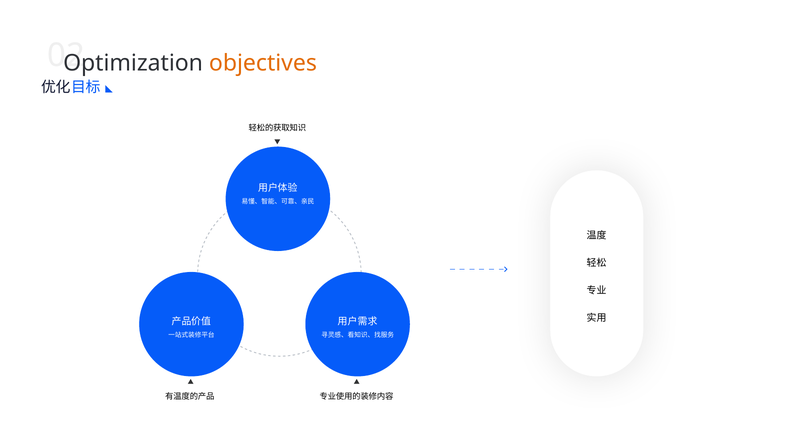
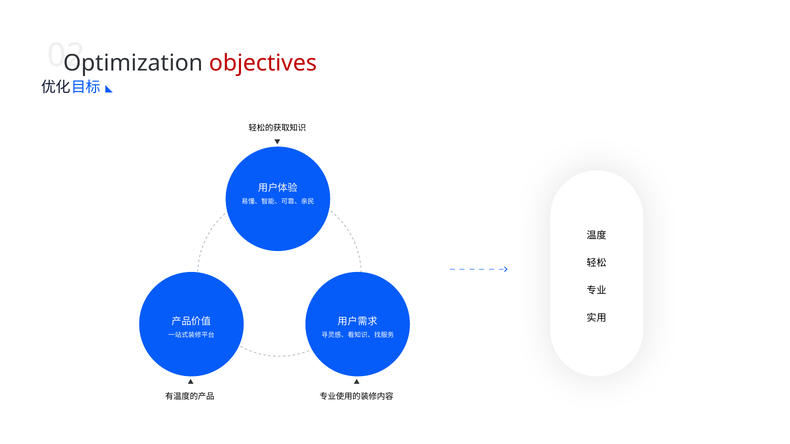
objectives colour: orange -> red
